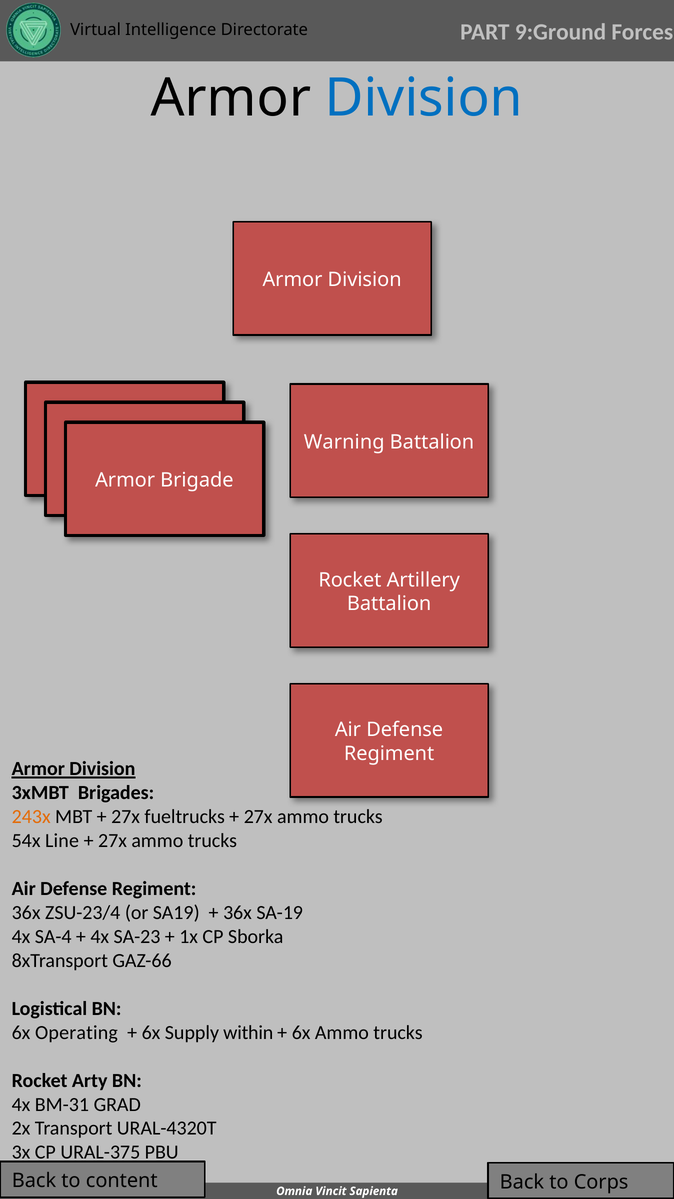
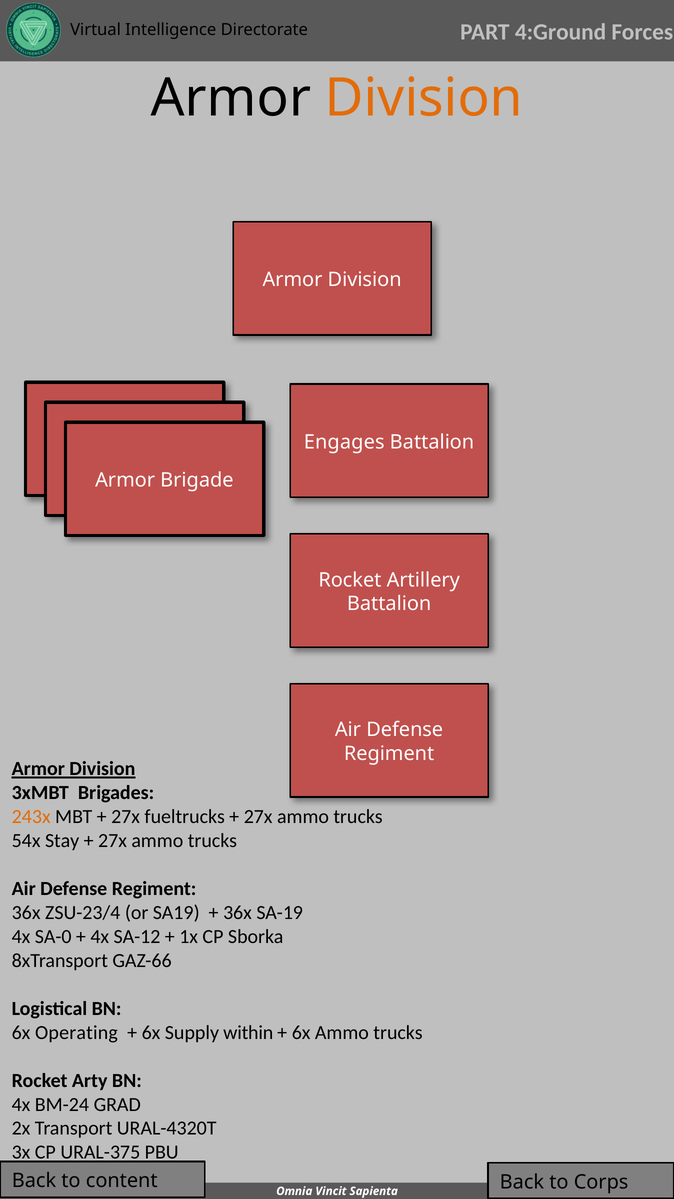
9:Ground: 9:Ground -> 4:Ground
Division at (424, 98) colour: blue -> orange
Warning: Warning -> Engages
Line: Line -> Stay
SA-4: SA-4 -> SA-0
SA-23: SA-23 -> SA-12
BM-31: BM-31 -> BM-24
